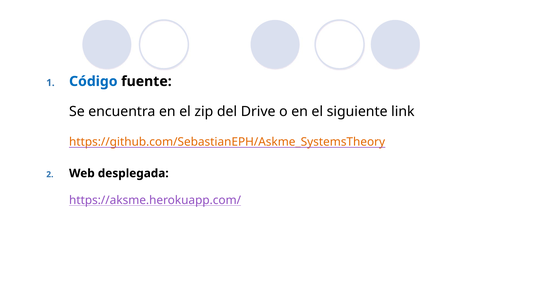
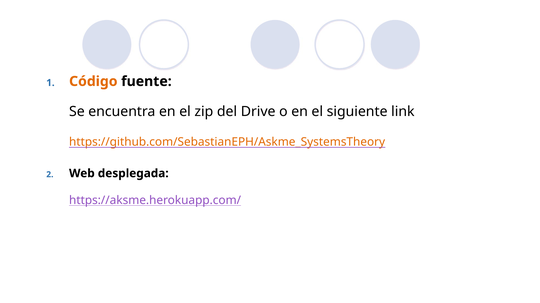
Código colour: blue -> orange
